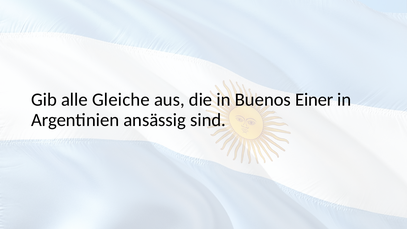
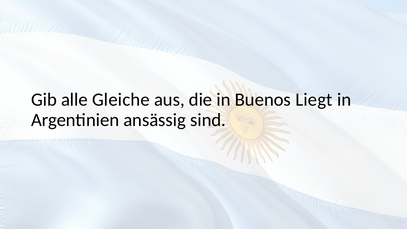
Einer: Einer -> Liegt
